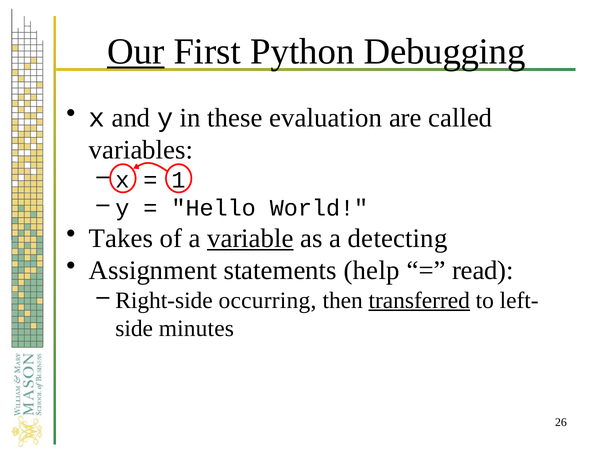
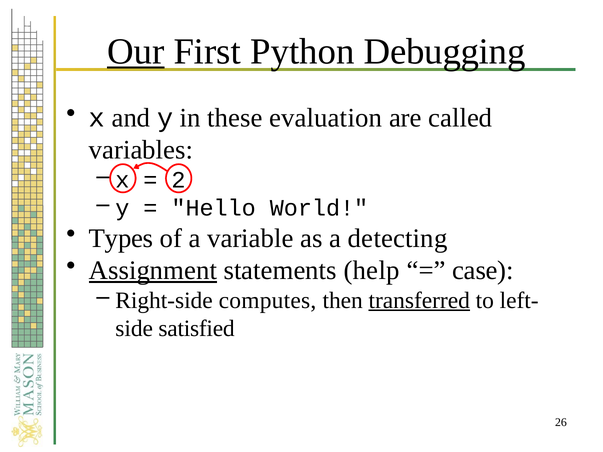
1: 1 -> 2
Takes: Takes -> Types
variable underline: present -> none
Assignment underline: none -> present
read: read -> case
occurring: occurring -> computes
minutes: minutes -> satisfied
